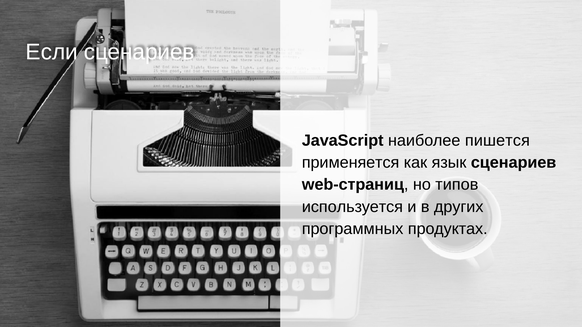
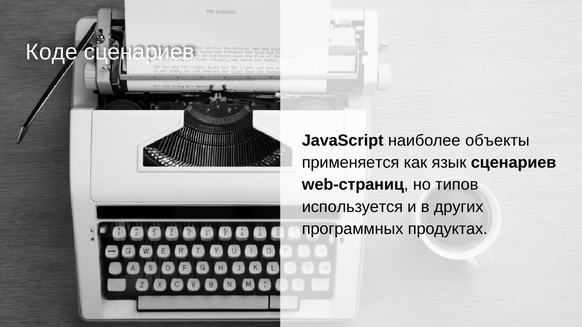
Если: Если -> Коде
пишется: пишется -> объекты
